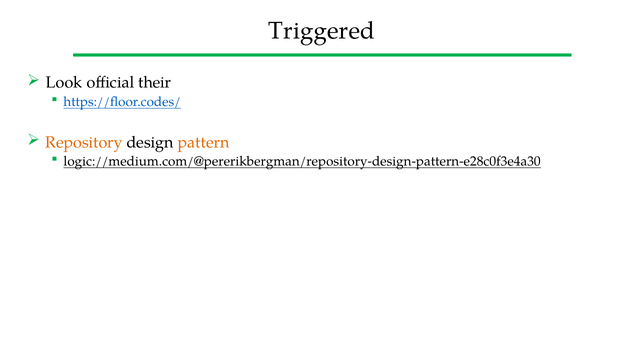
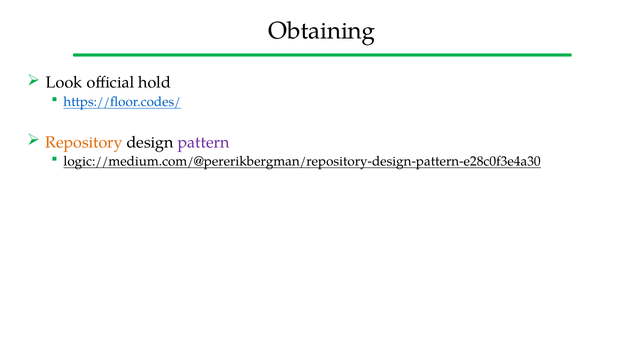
Triggered: Triggered -> Obtaining
their: their -> hold
pattern colour: orange -> purple
